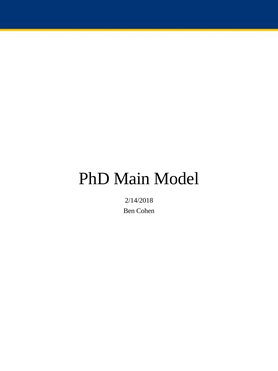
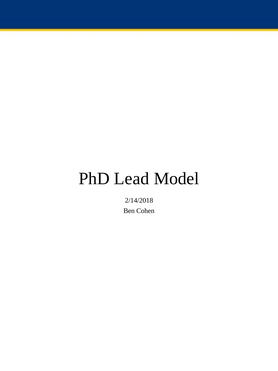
Main: Main -> Lead
